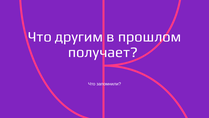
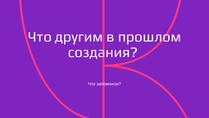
получает: получает -> создания
